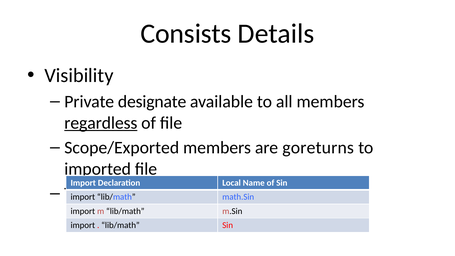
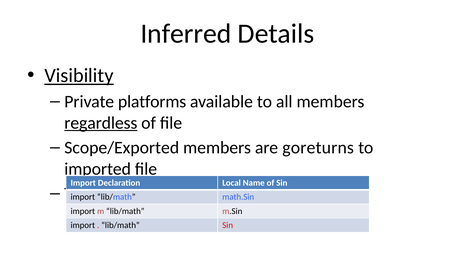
Consists: Consists -> Inferred
Visibility underline: none -> present
designate: designate -> platforms
